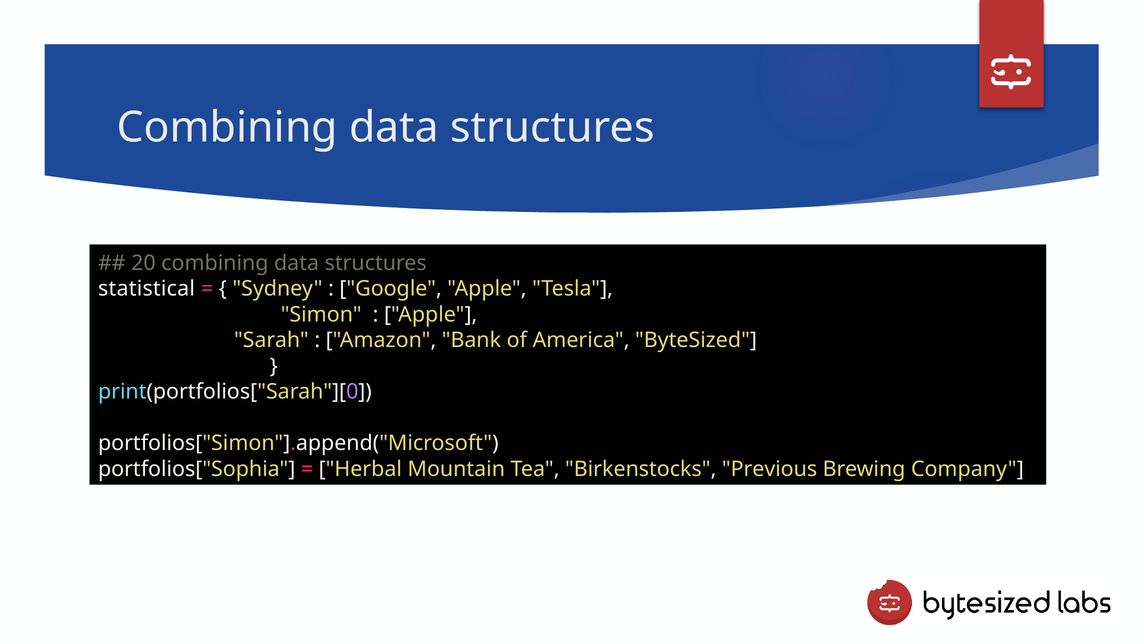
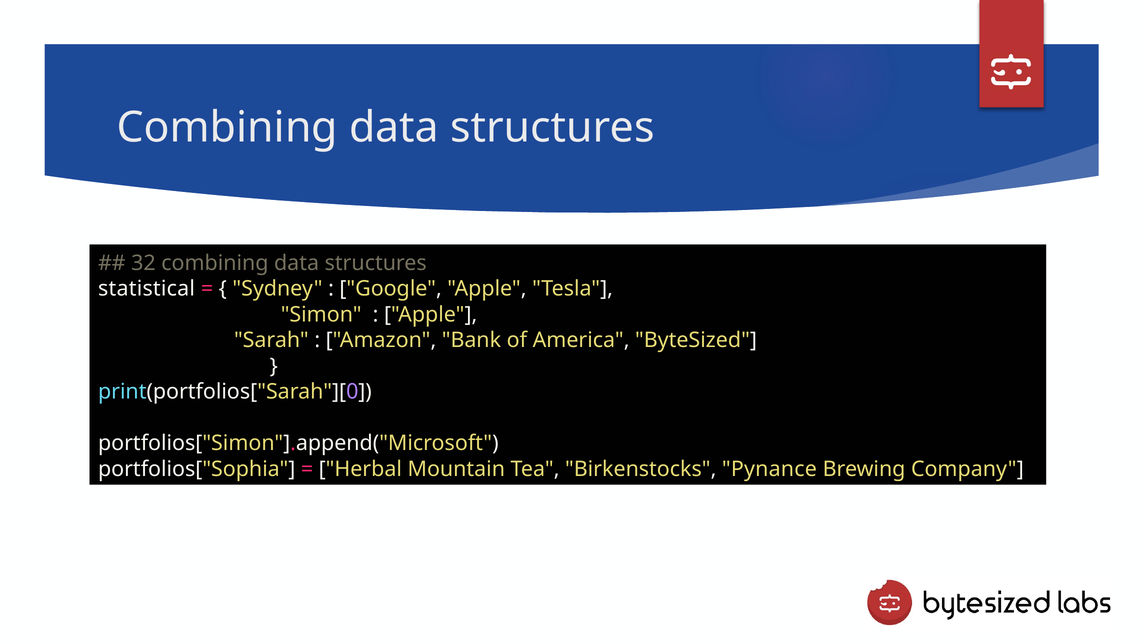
20: 20 -> 32
Previous: Previous -> Pynance
